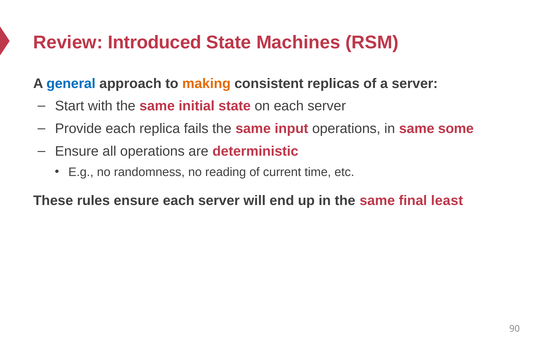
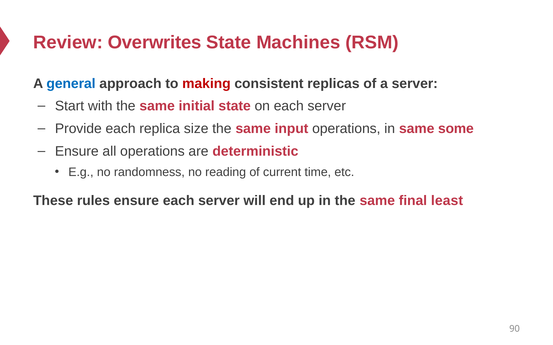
Introduced: Introduced -> Overwrites
making colour: orange -> red
fails: fails -> size
